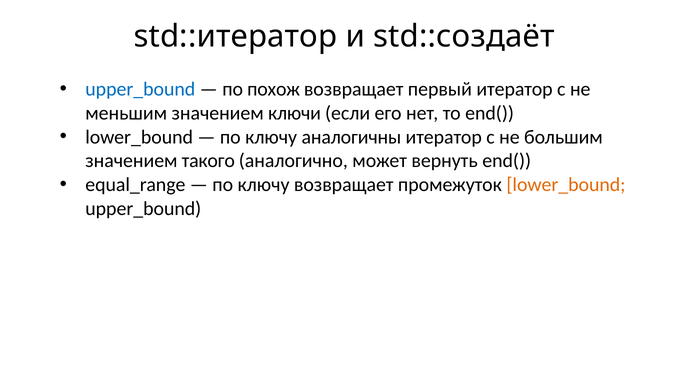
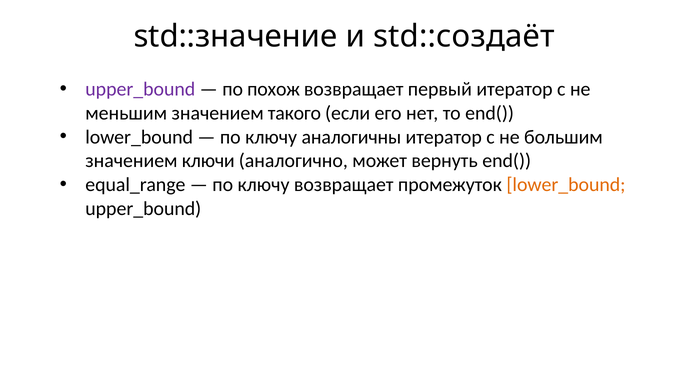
std::итератор: std::итератор -> std::значение
upper_bound at (140, 89) colour: blue -> purple
ключи: ключи -> такого
такого: такого -> ключи
